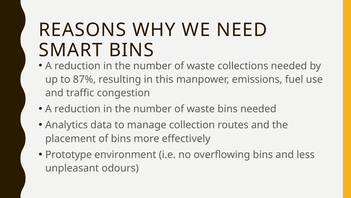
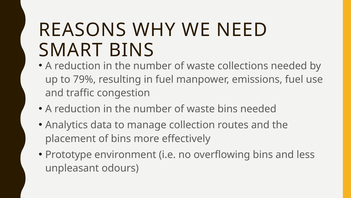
87%: 87% -> 79%
in this: this -> fuel
